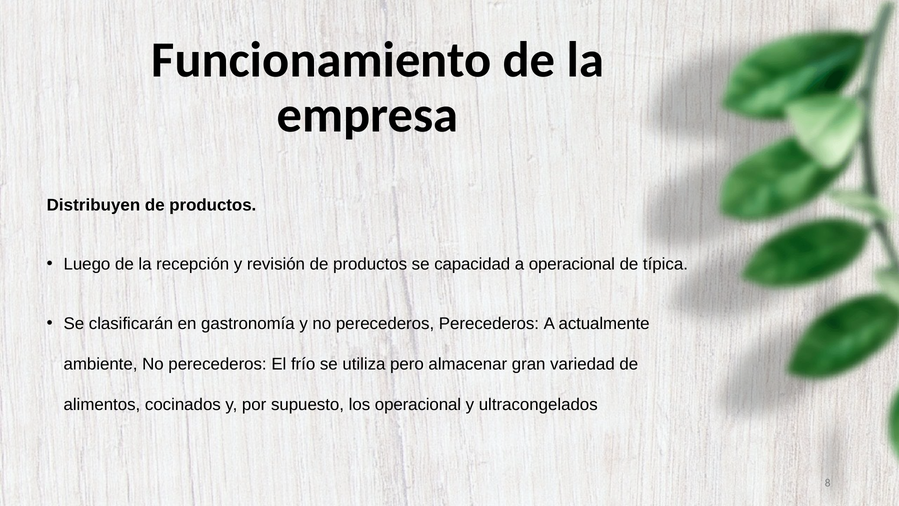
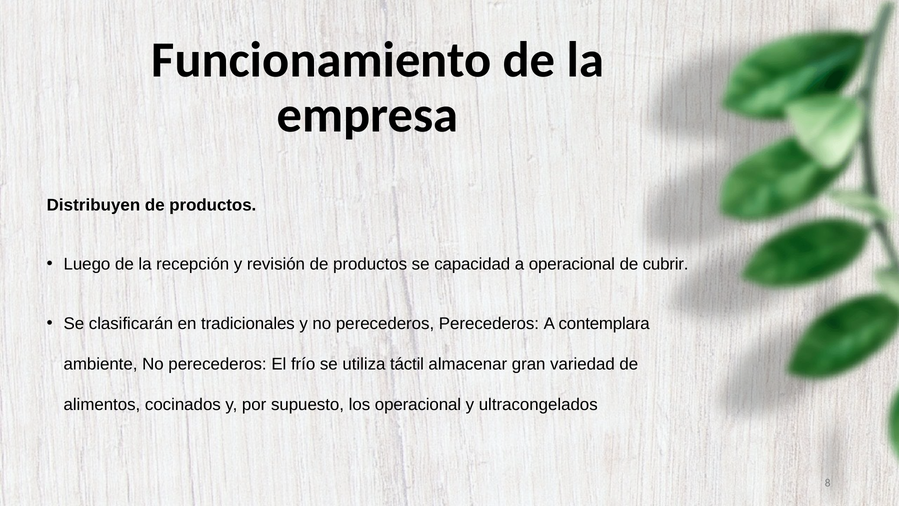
típica: típica -> cubrir
gastronomía: gastronomía -> tradicionales
actualmente: actualmente -> contemplara
pero: pero -> táctil
